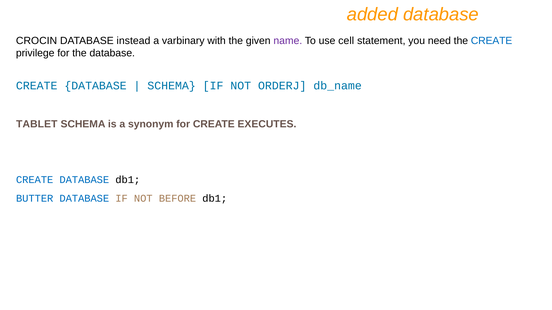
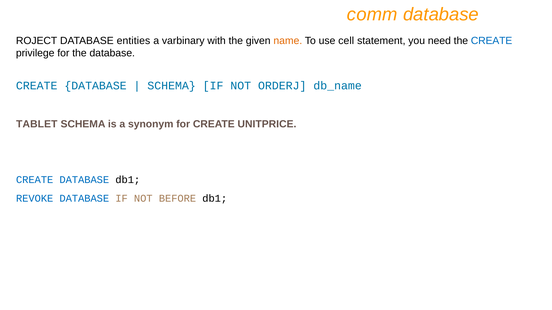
added: added -> comm
CROCIN: CROCIN -> ROJECT
instead: instead -> entities
name colour: purple -> orange
EXECUTES: EXECUTES -> UNITPRICE
BUTTER: BUTTER -> REVOKE
